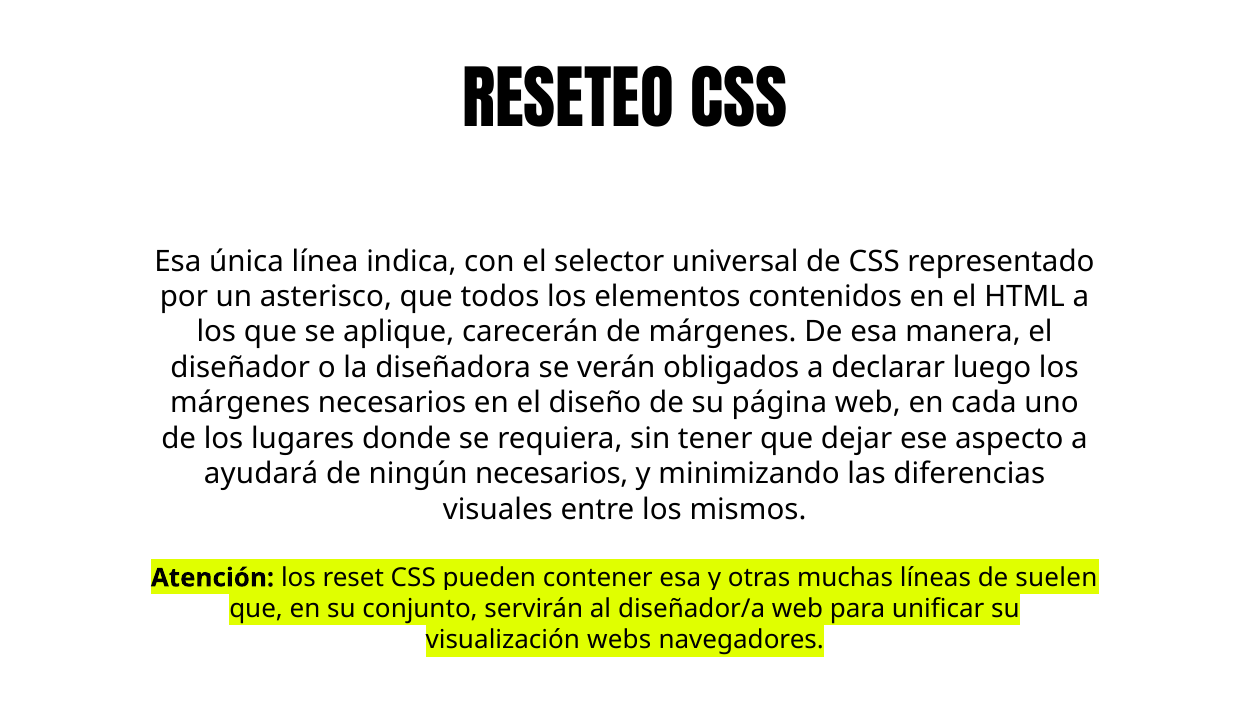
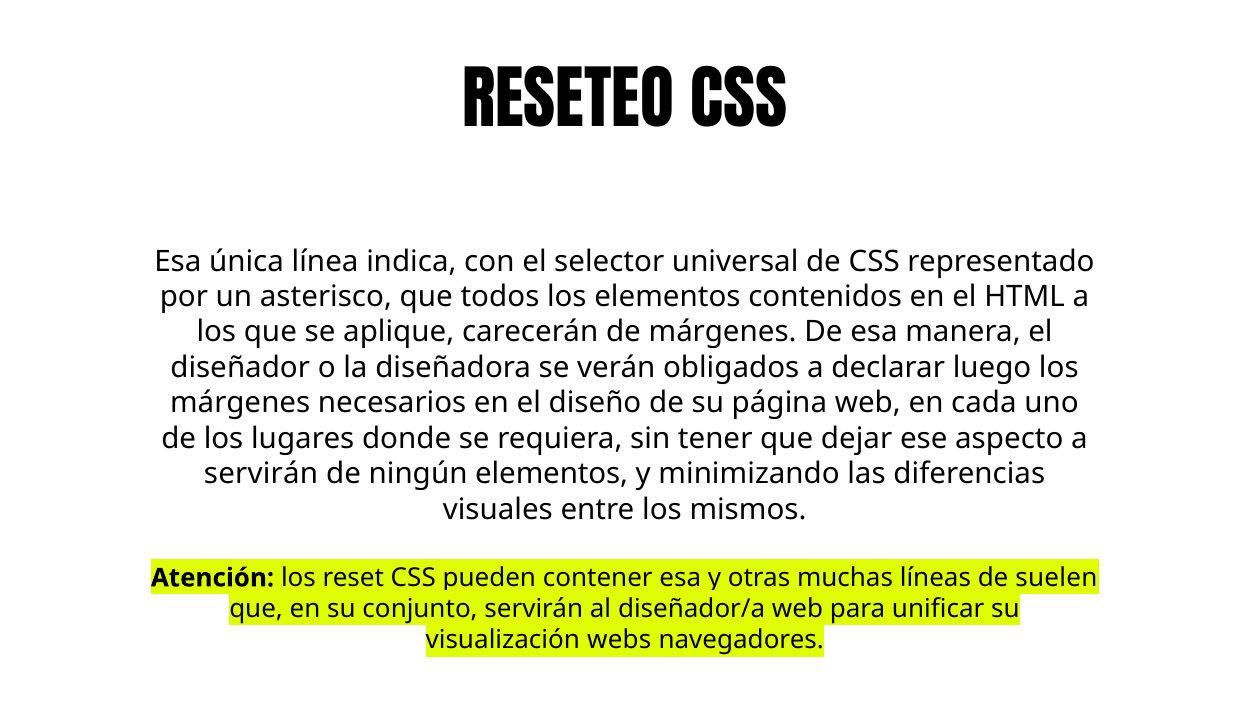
ayudará at (261, 474): ayudará -> servirán
ningún necesarios: necesarios -> elementos
